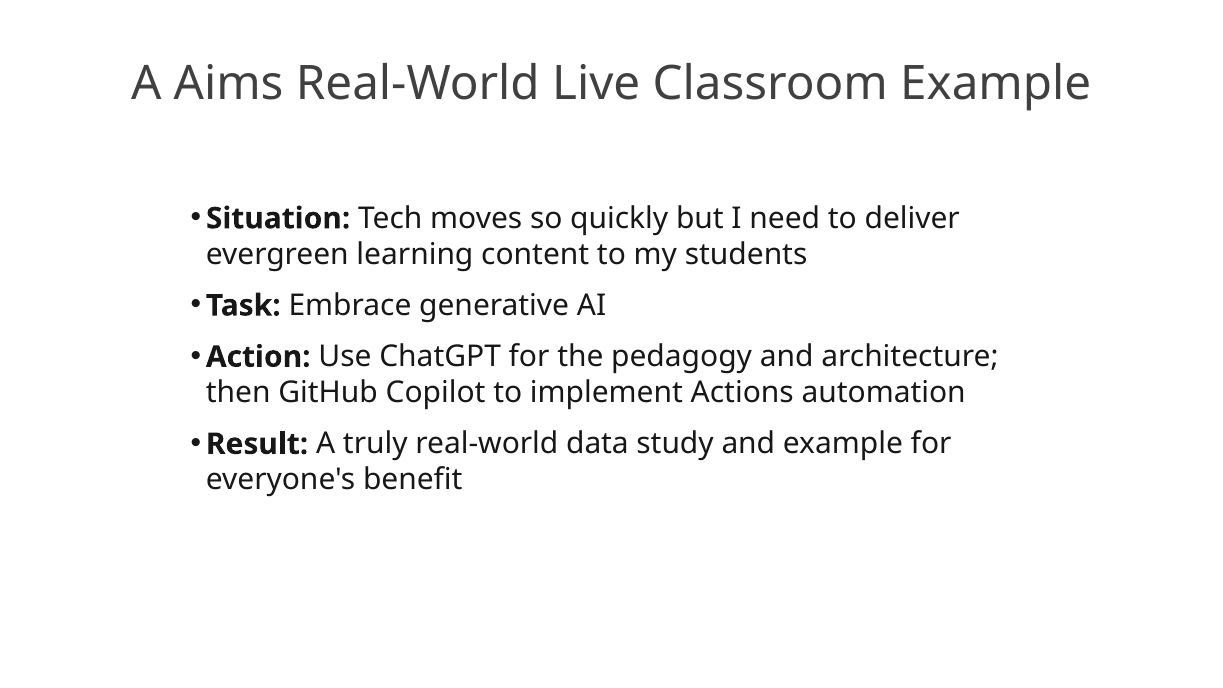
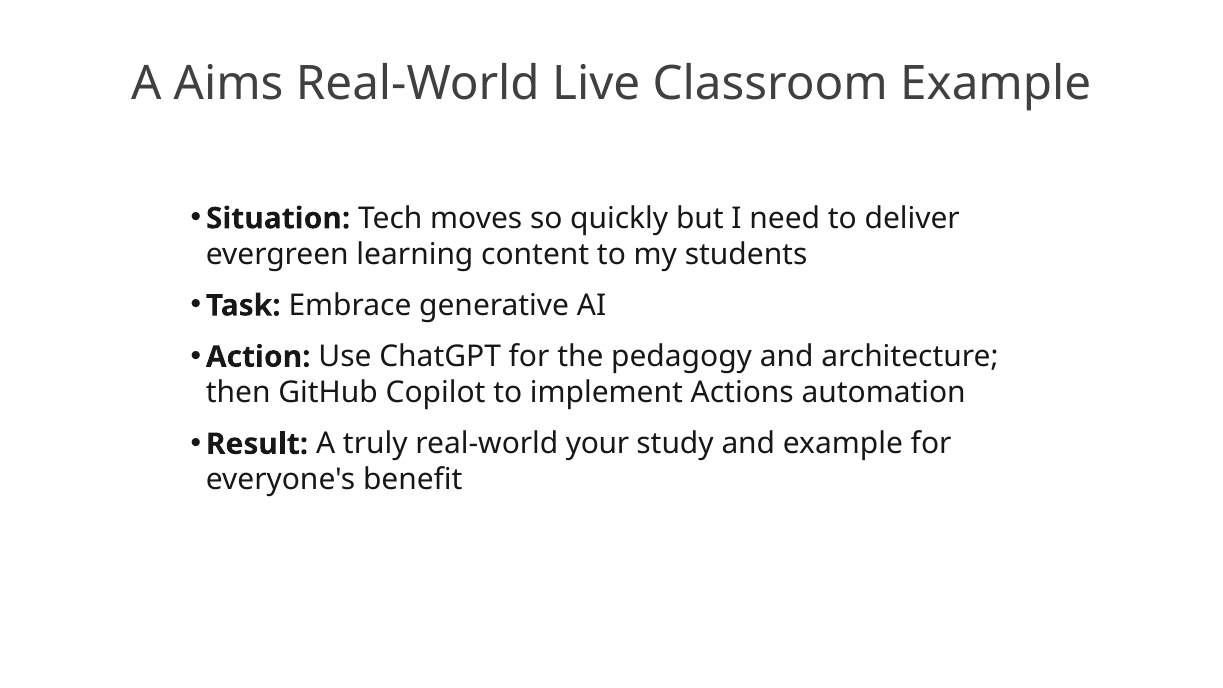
data: data -> your
